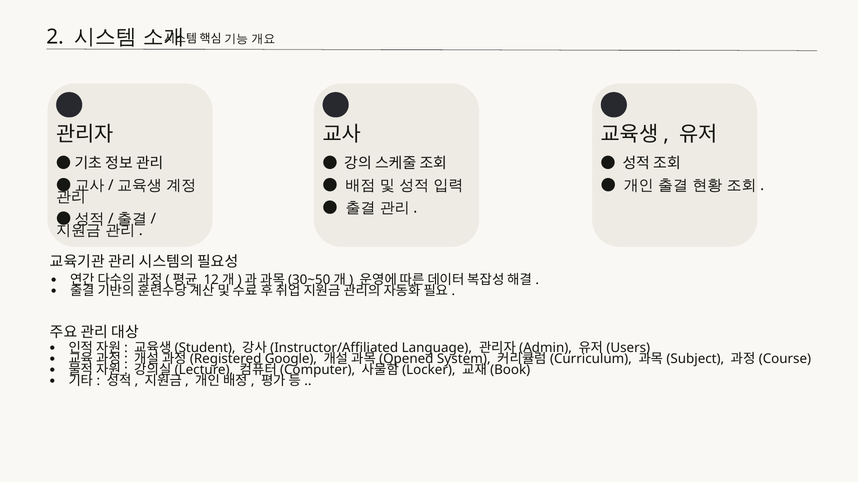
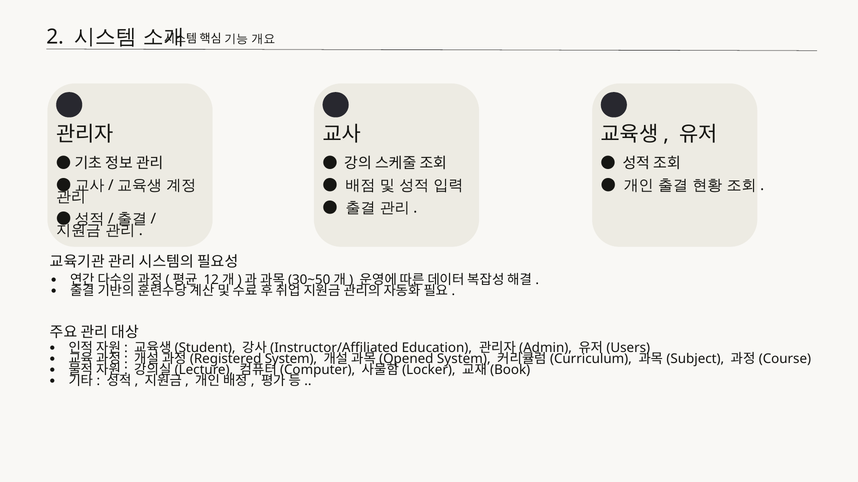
Language: Language -> Education
Google at (291, 359): Google -> System
